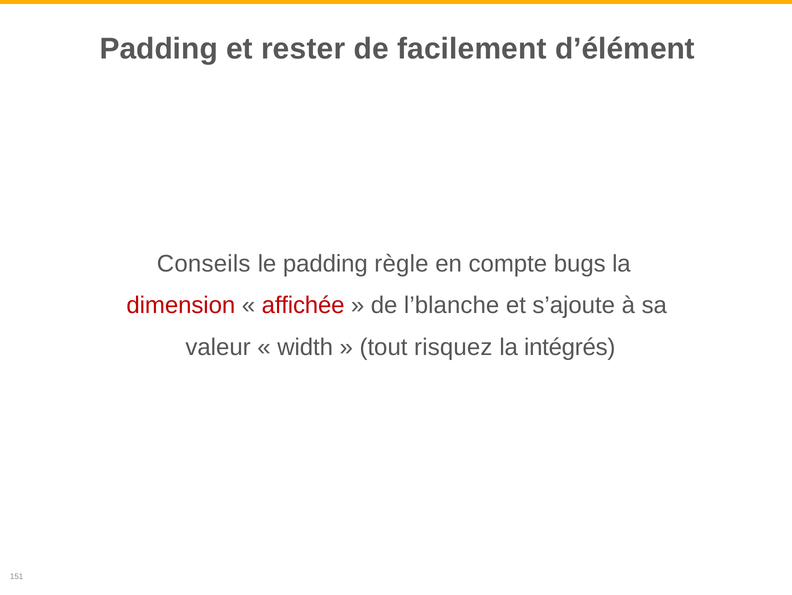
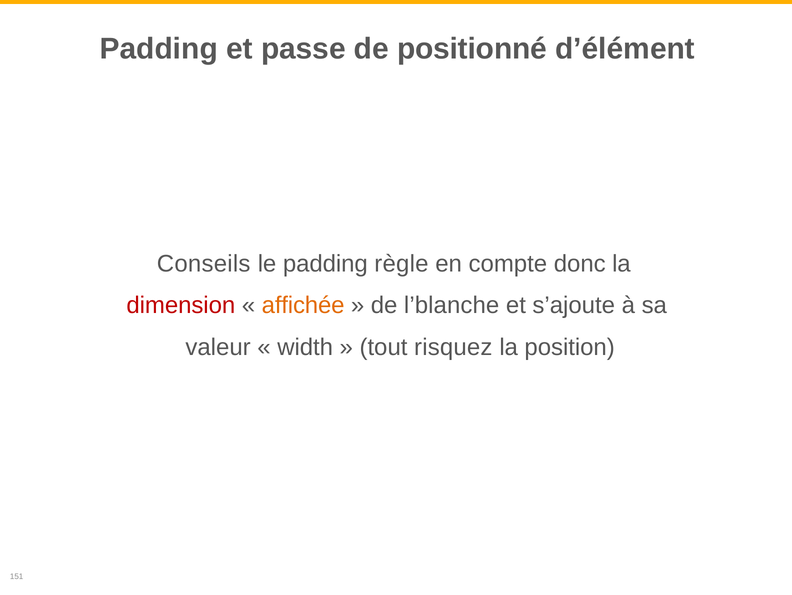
rester: rester -> passe
facilement: facilement -> positionné
bugs: bugs -> donc
affichée colour: red -> orange
intégrés: intégrés -> position
